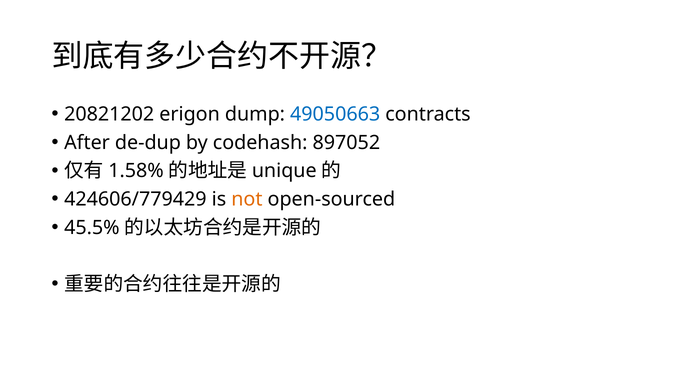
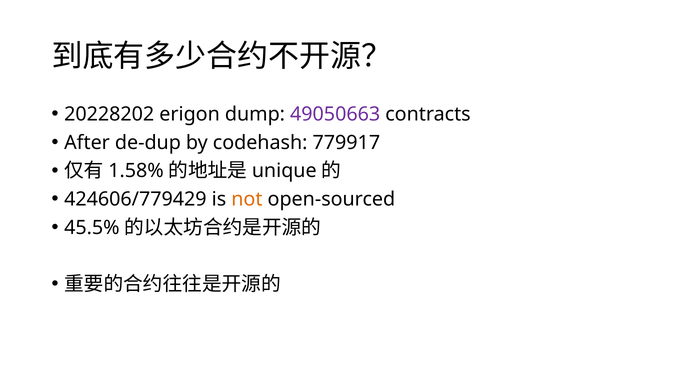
20821202: 20821202 -> 20228202
49050663 colour: blue -> purple
897052: 897052 -> 779917
